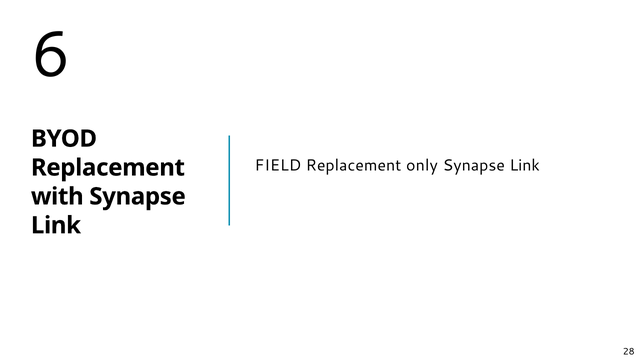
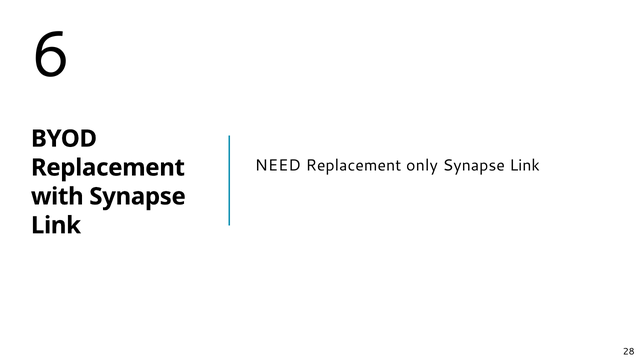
FIELD: FIELD -> NEED
